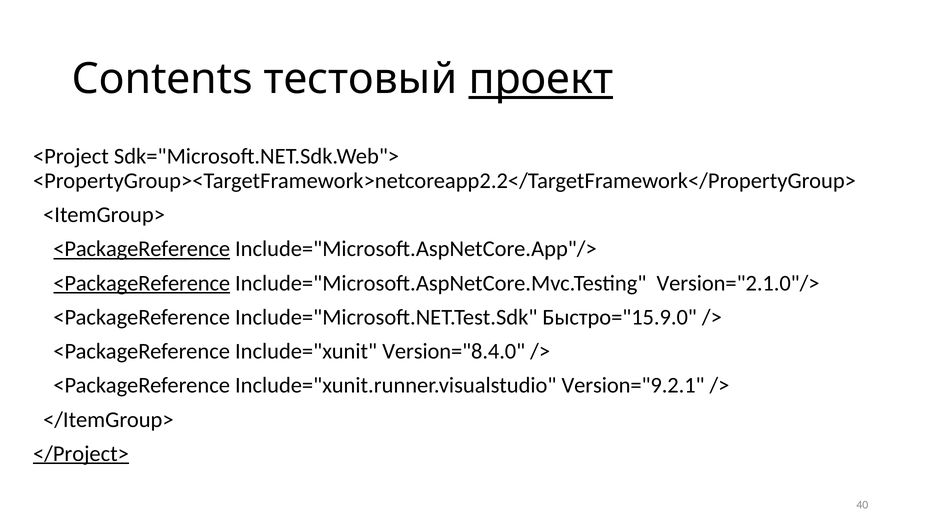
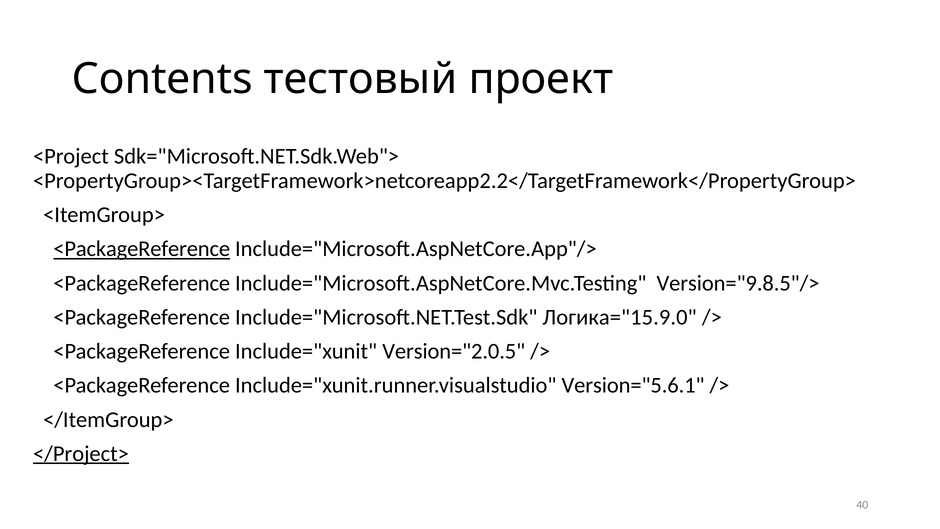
проект underline: present -> none
<PackageReference at (142, 283) underline: present -> none
Version="2.1.0"/>: Version="2.1.0"/> -> Version="9.8.5"/>
Быстро="15.9.0: Быстро="15.9.0 -> Логика="15.9.0
Version="8.4.0: Version="8.4.0 -> Version="2.0.5
Version="9.2.1: Version="9.2.1 -> Version="5.6.1
